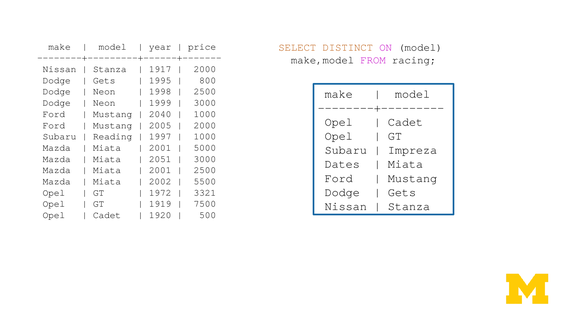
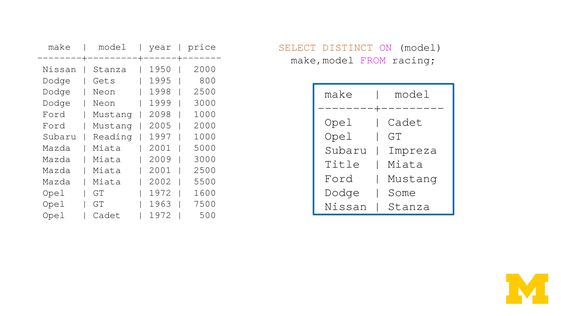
1917: 1917 -> 1950
2040: 2040 -> 2098
2051: 2051 -> 2009
Dates: Dates -> Title
Gets at (402, 192): Gets -> Some
3321: 3321 -> 1600
1919: 1919 -> 1963
1920 at (160, 215): 1920 -> 1972
